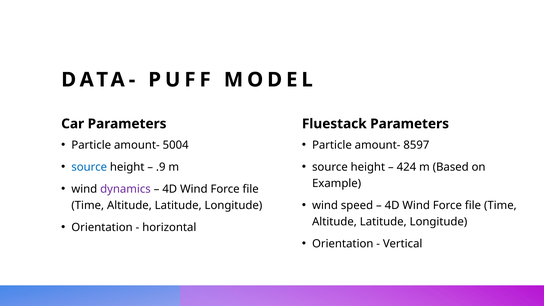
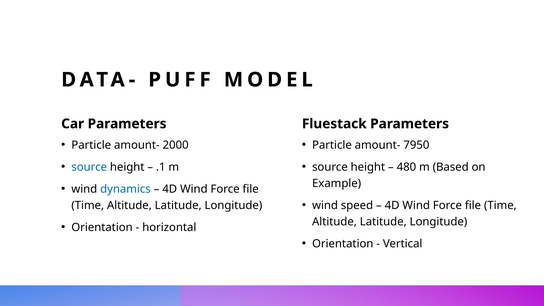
5004: 5004 -> 2000
8597: 8597 -> 7950
.9: .9 -> .1
424: 424 -> 480
dynamics colour: purple -> blue
